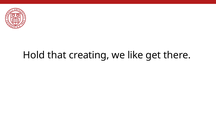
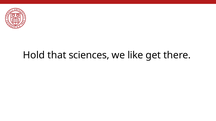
creating: creating -> sciences
